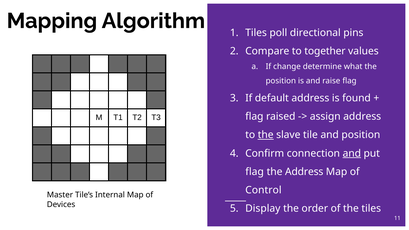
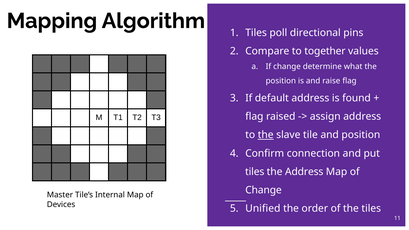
and at (352, 153) underline: present -> none
flag at (255, 172): flag -> tiles
Control at (263, 190): Control -> Change
Display: Display -> Unified
